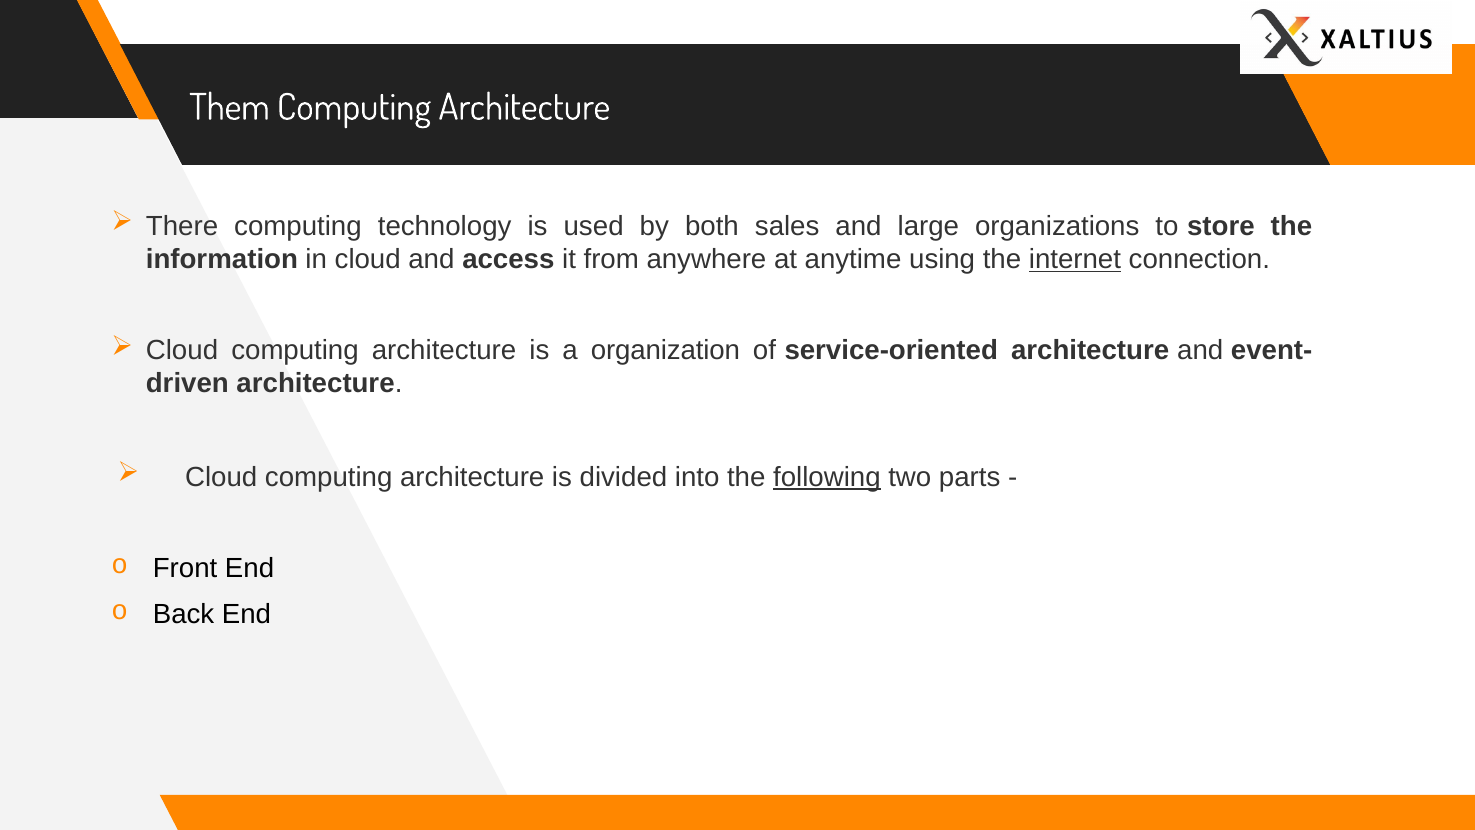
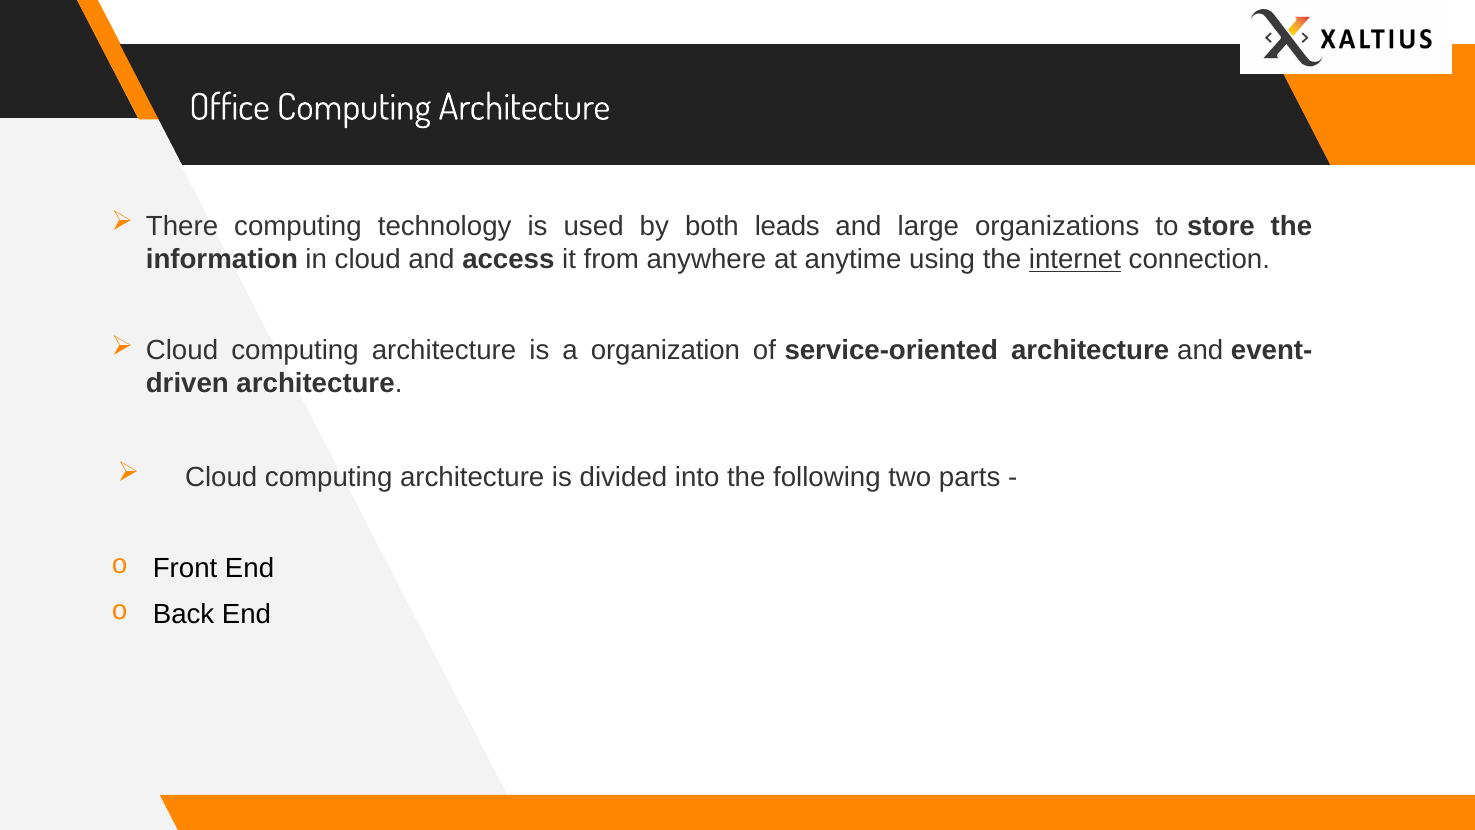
Them: Them -> Office
sales: sales -> leads
following underline: present -> none
